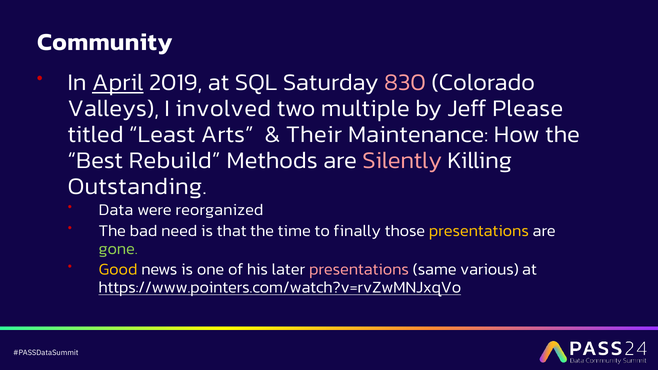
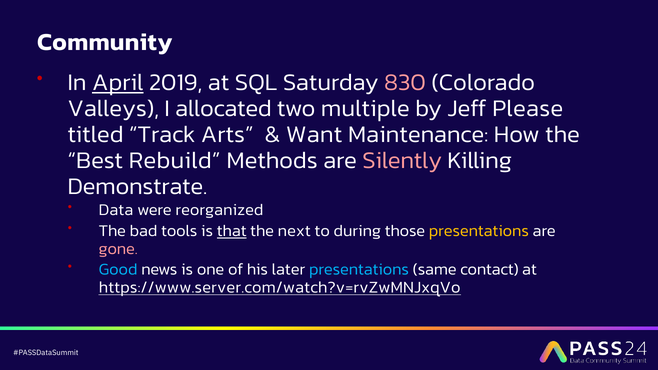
involved: involved -> allocated
Least: Least -> Track
Their: Their -> Want
Outstanding: Outstanding -> Demonstrate
need: need -> tools
that underline: none -> present
time: time -> next
finally: finally -> during
gone colour: light green -> pink
Good colour: yellow -> light blue
presentations at (359, 270) colour: pink -> light blue
various: various -> contact
https://www.pointers.com/watch?v=rvZwMNJxqVo: https://www.pointers.com/watch?v=rvZwMNJxqVo -> https://www.server.com/watch?v=rvZwMNJxqVo
